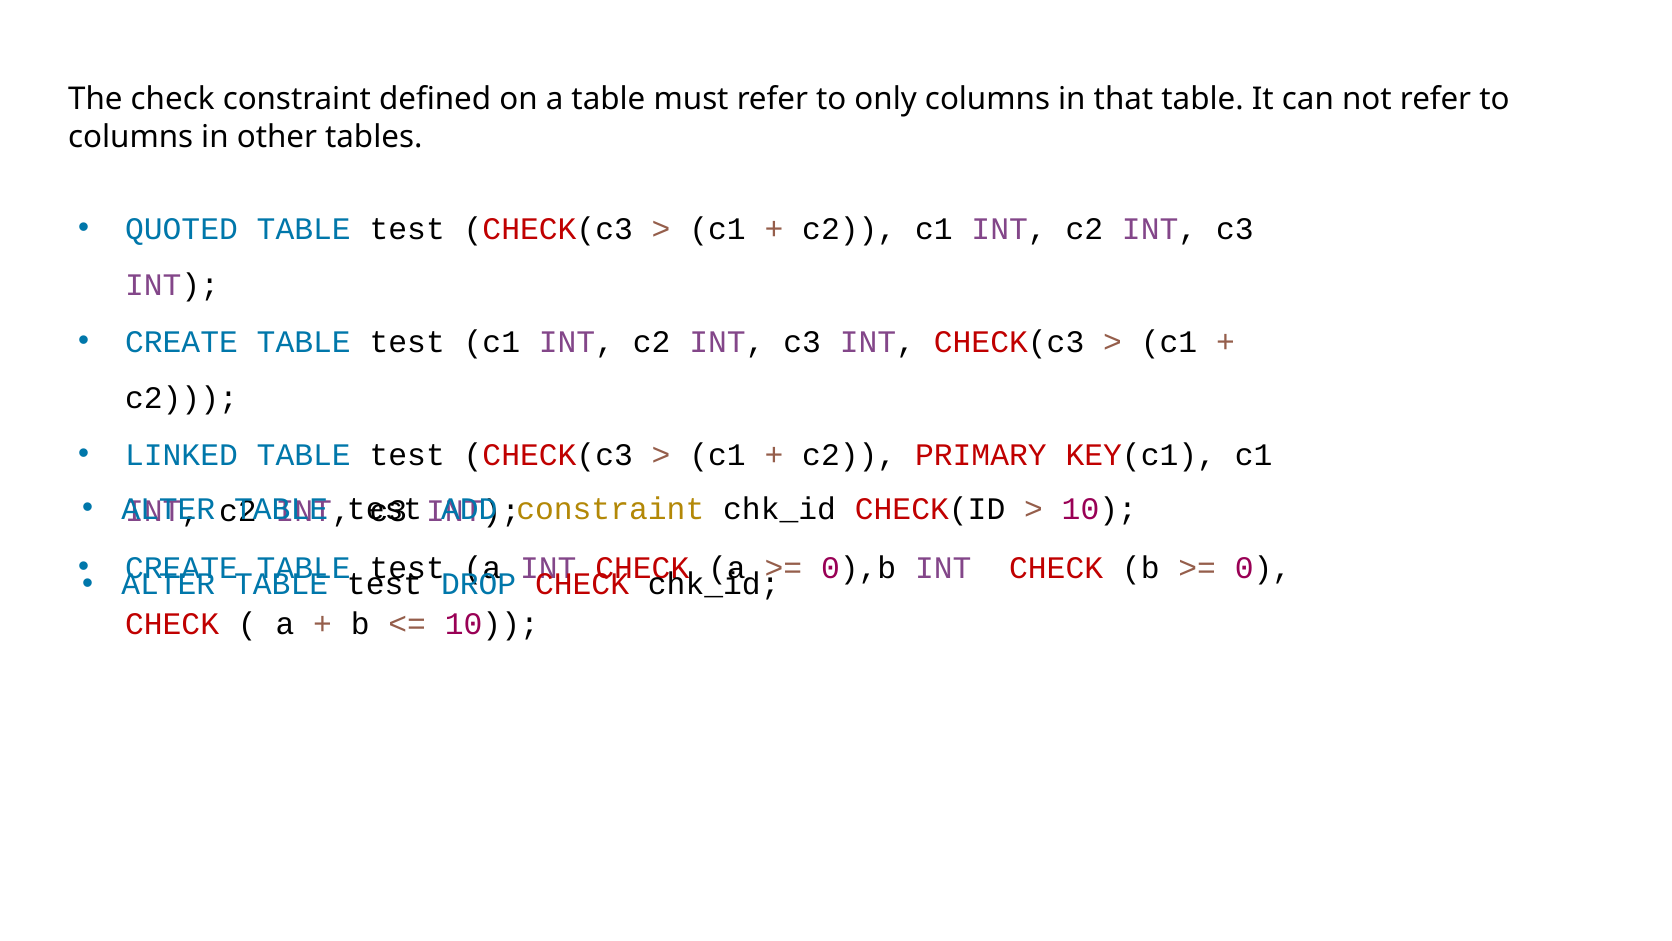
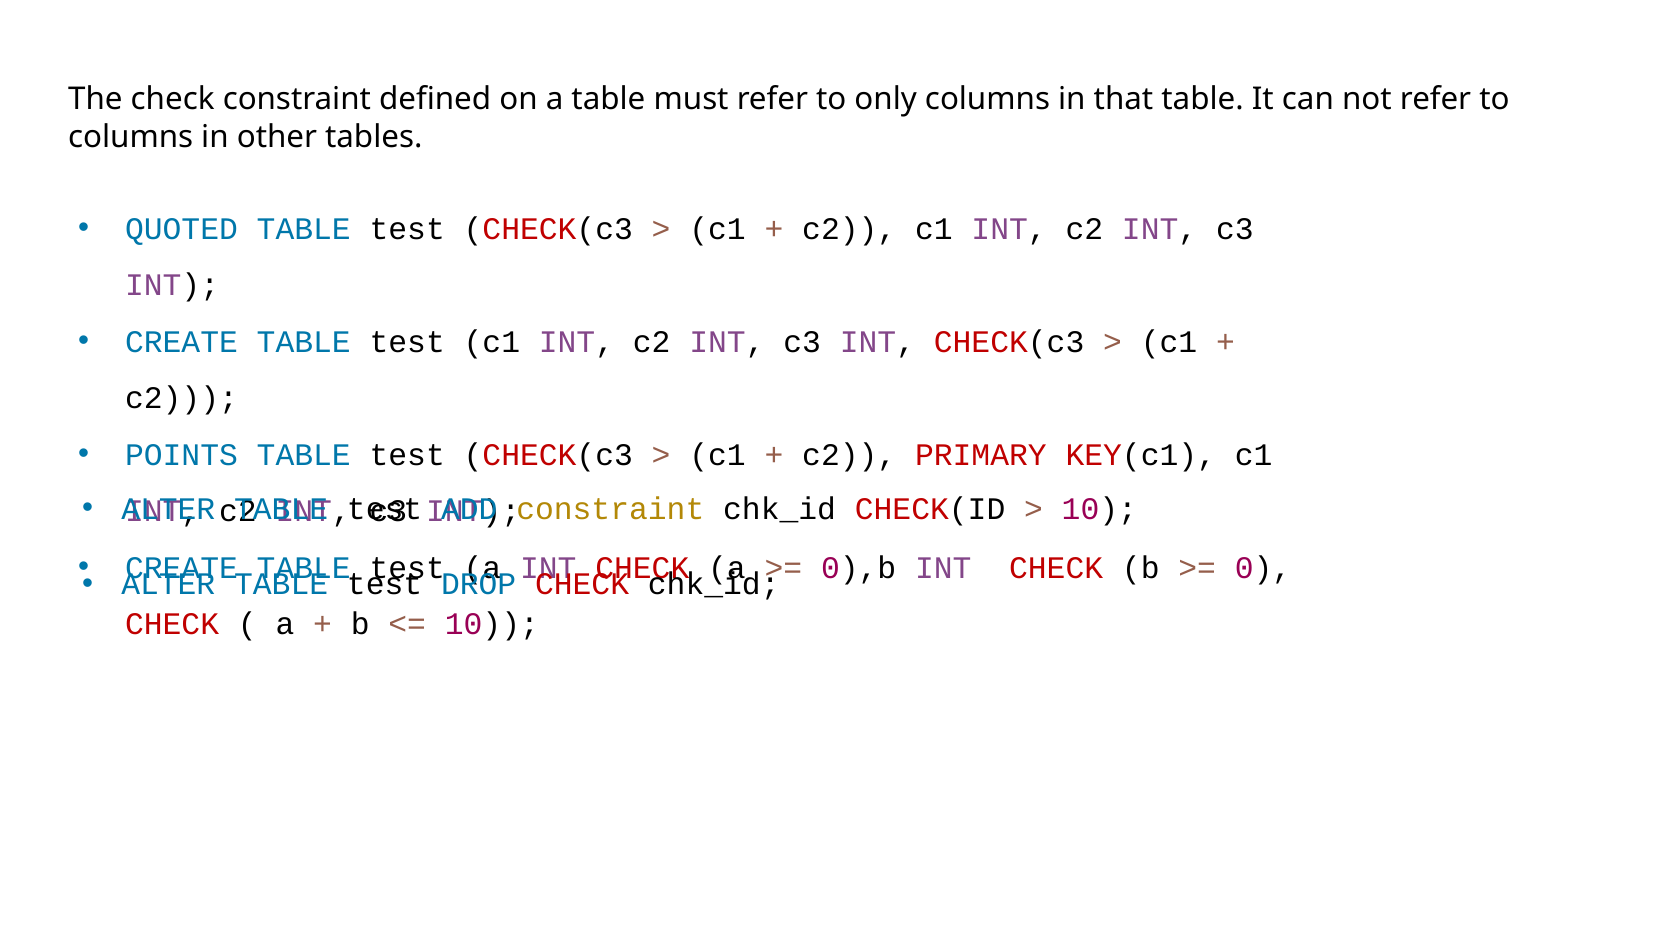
LINKED: LINKED -> POINTS
